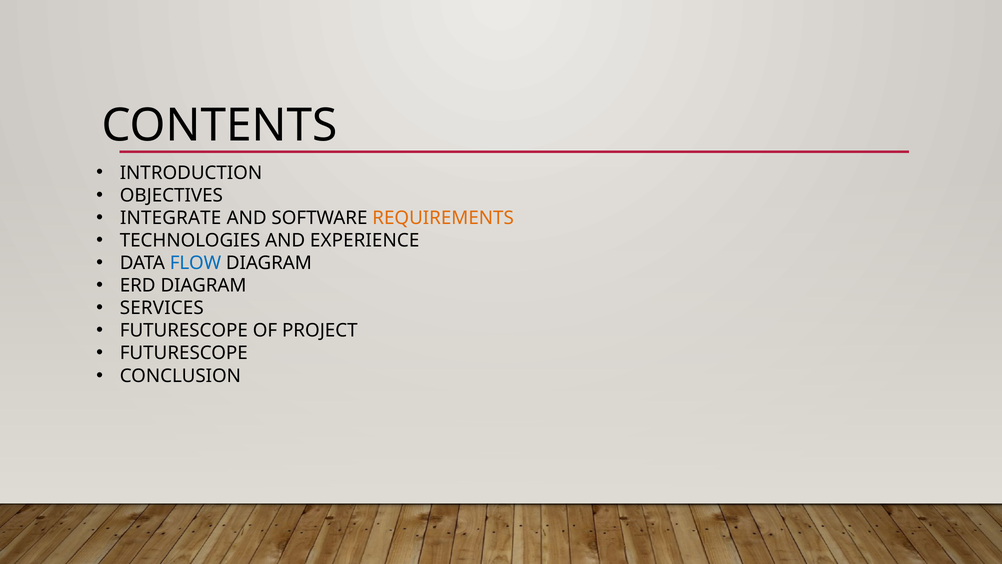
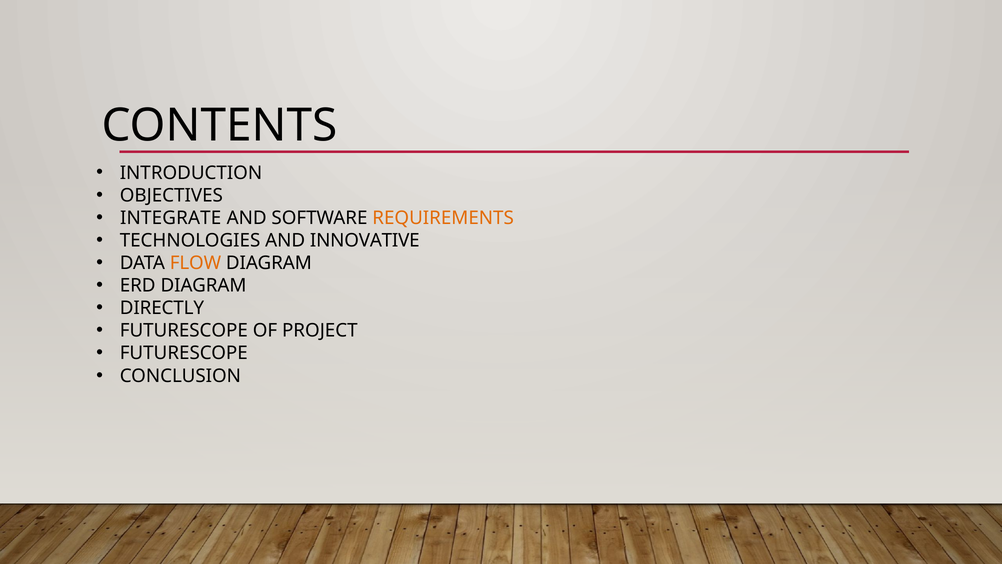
EXPERIENCE: EXPERIENCE -> INNOVATIVE
FLOW colour: blue -> orange
SERVICES: SERVICES -> DIRECTLY
